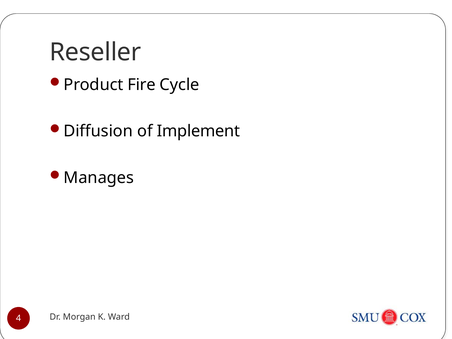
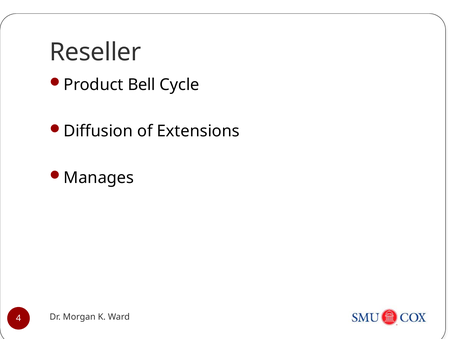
Fire: Fire -> Bell
Implement: Implement -> Extensions
